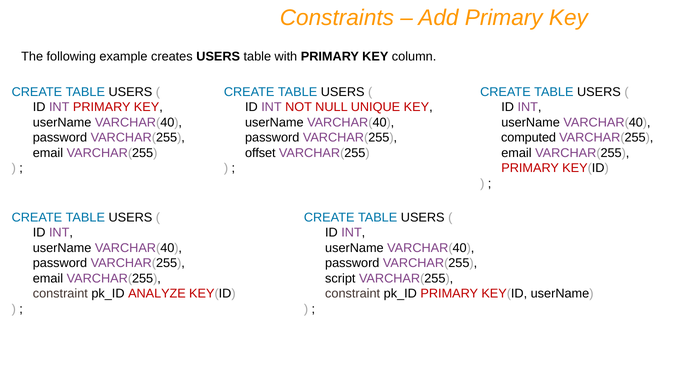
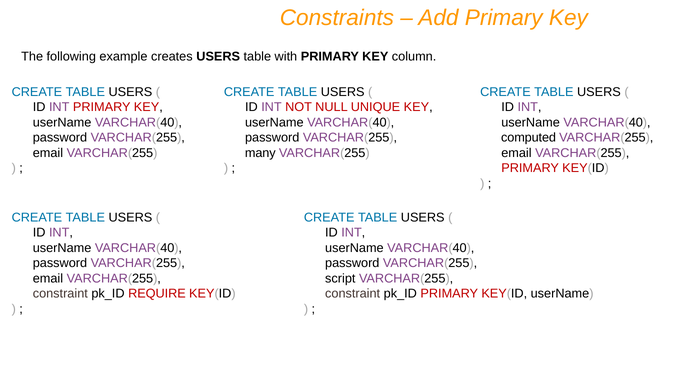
offset: offset -> many
ANALYZE: ANALYZE -> REQUIRE
